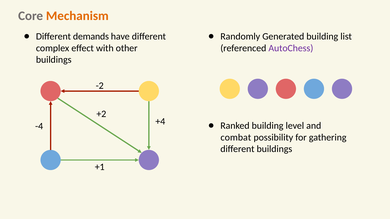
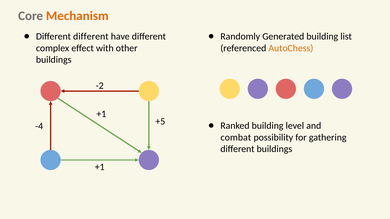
Different demands: demands -> different
AutoChess colour: purple -> orange
+2 at (101, 114): +2 -> +1
+4: +4 -> +5
